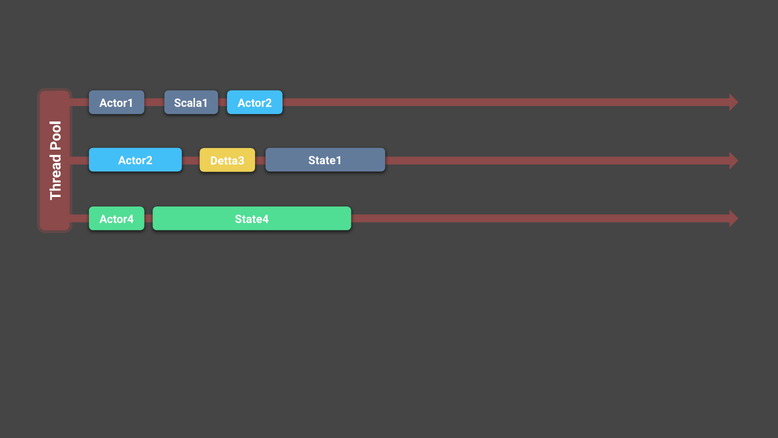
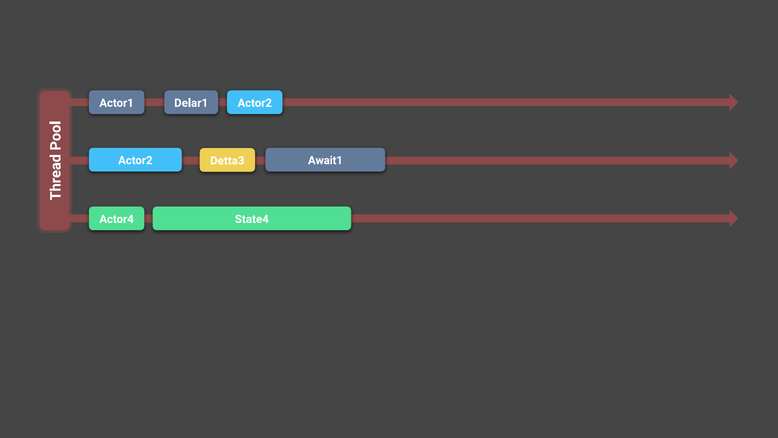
Scala1: Scala1 -> Delar1
State1: State1 -> Await1
